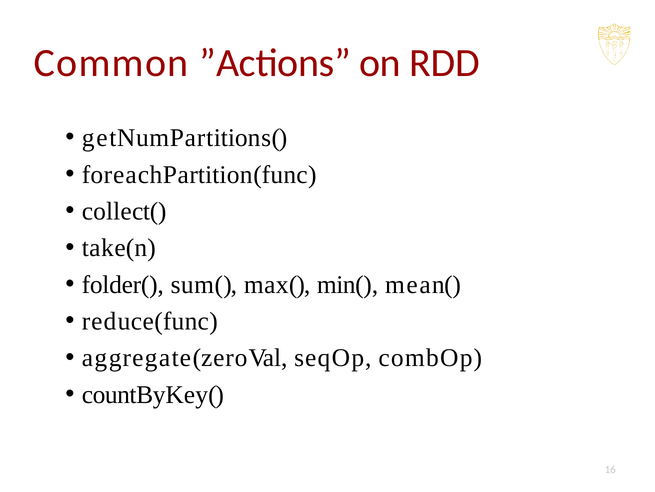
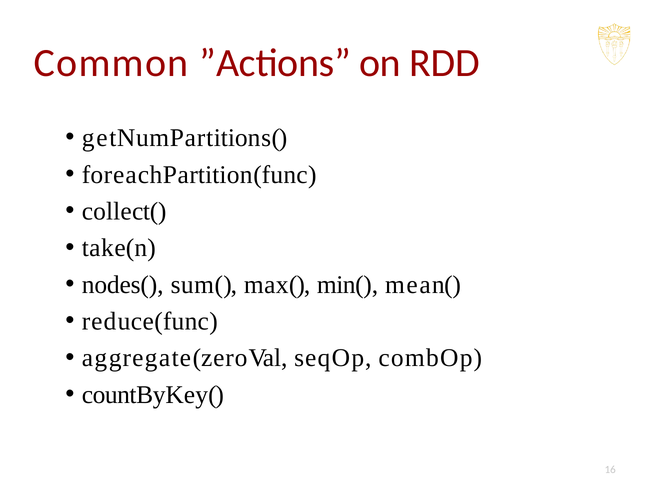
folder(: folder( -> nodes(
